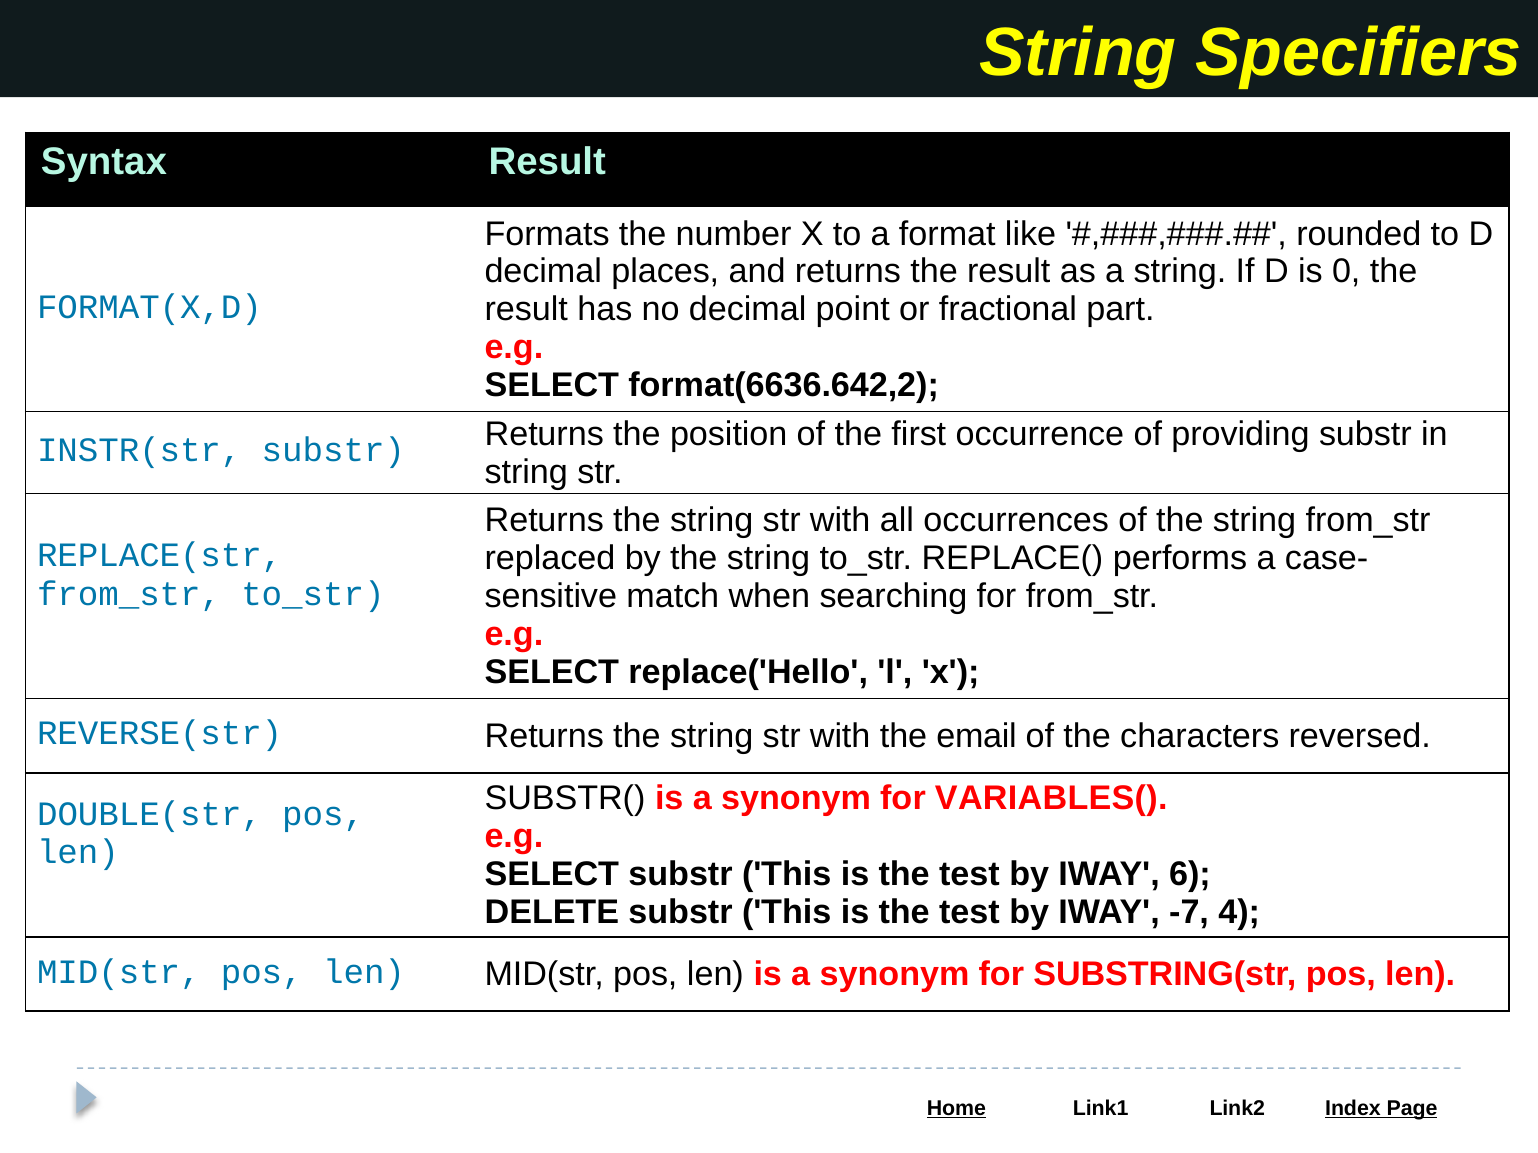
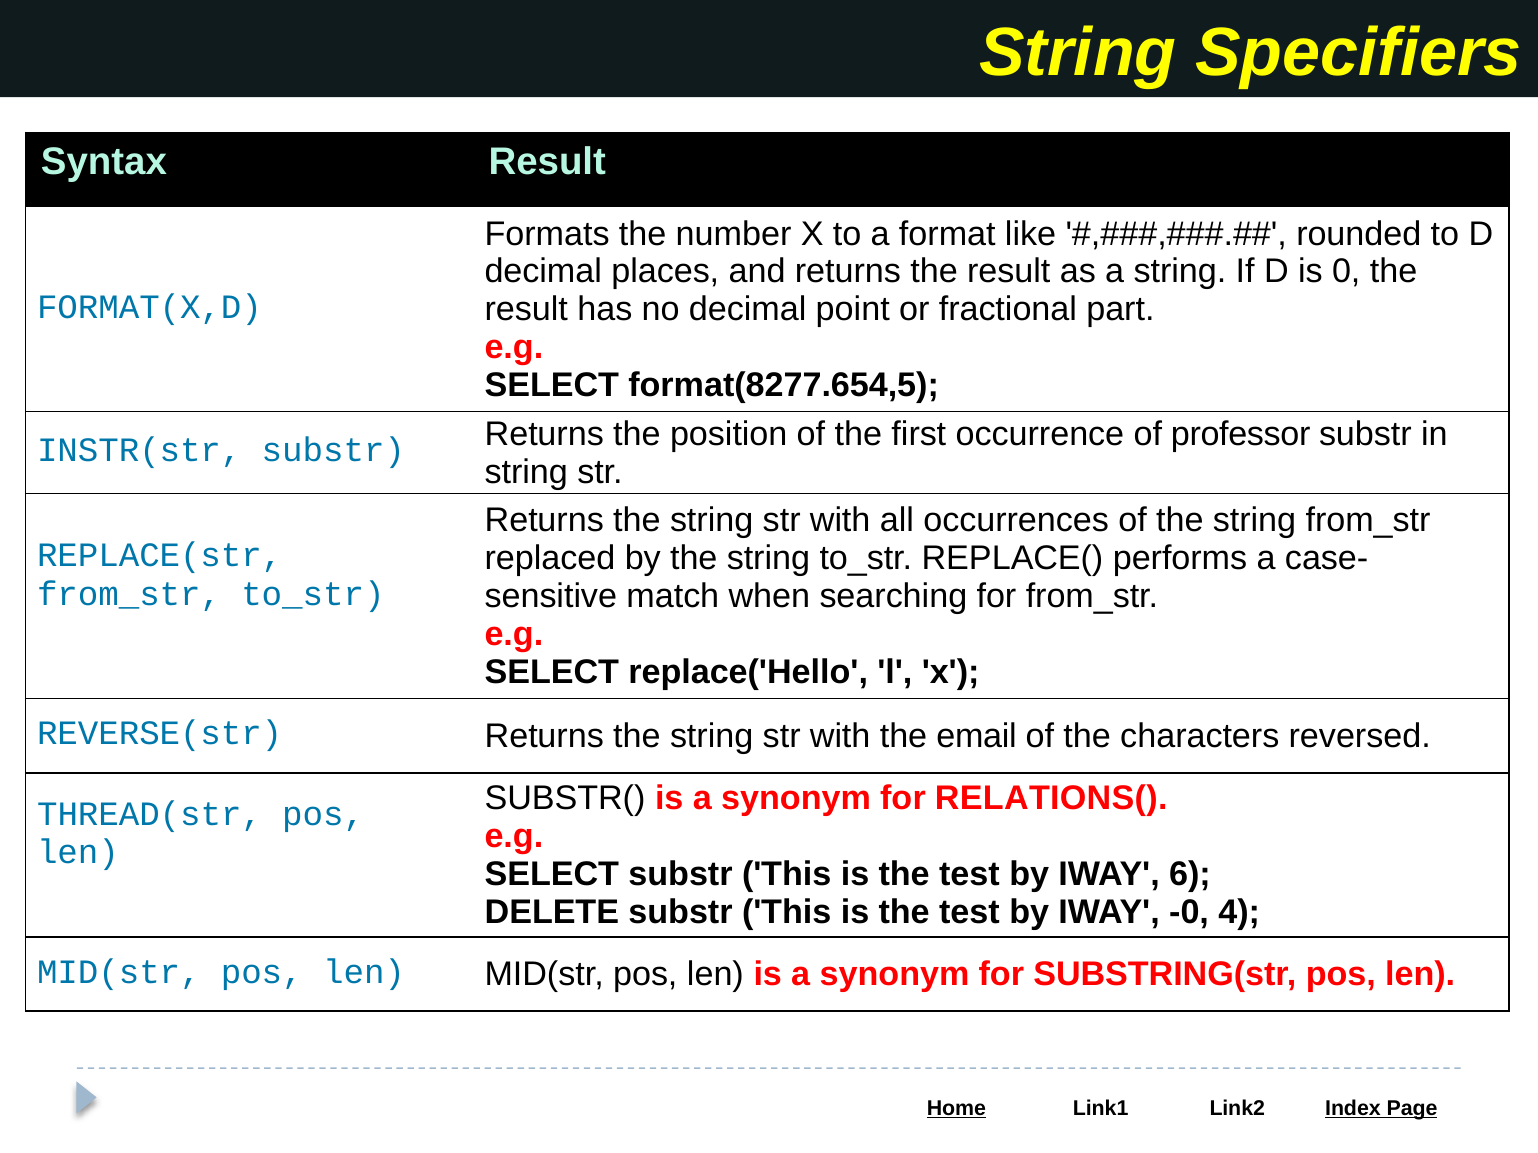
format(6636.642,2: format(6636.642,2 -> format(8277.654,5
providing: providing -> professor
VARIABLES(: VARIABLES( -> RELATIONS(
DOUBLE(str: DOUBLE(str -> THREAD(str
-7: -7 -> -0
